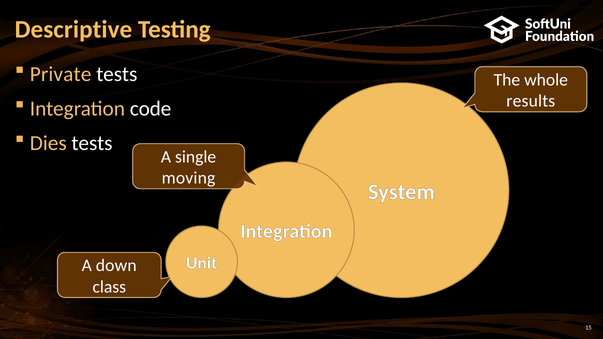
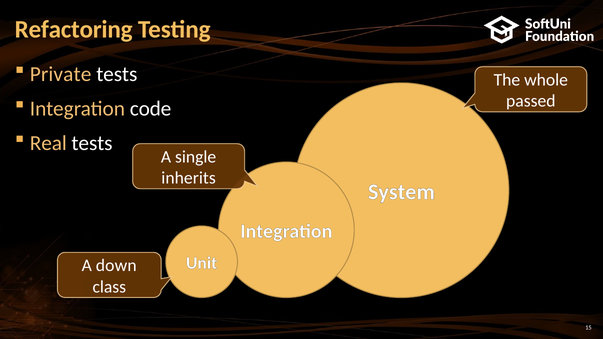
Descriptive: Descriptive -> Refactoring
results: results -> passed
Dies: Dies -> Real
moving: moving -> inherits
